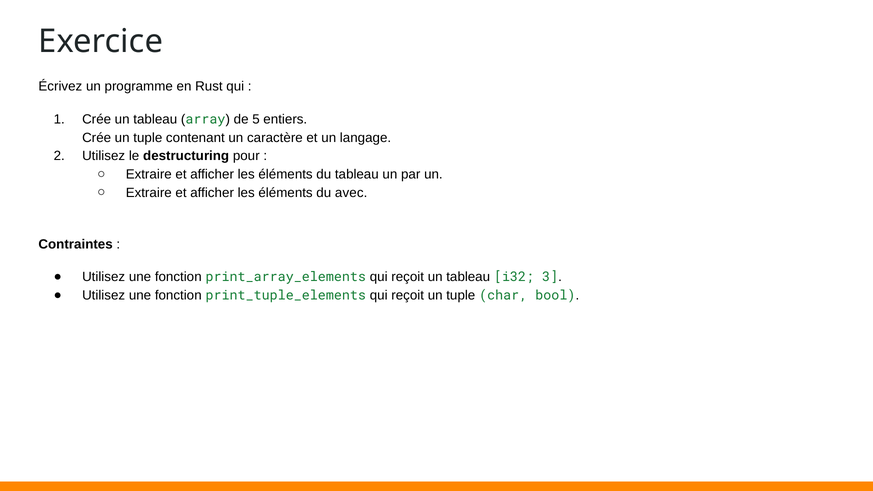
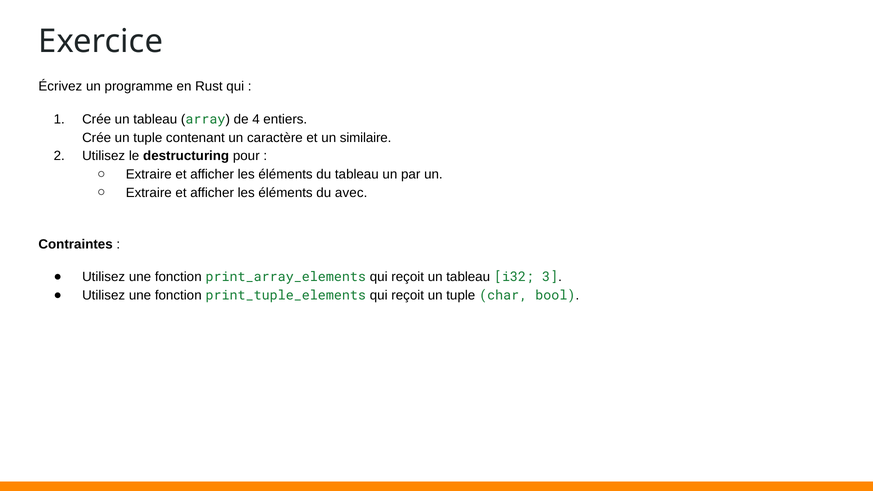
5: 5 -> 4
langage: langage -> similaire
